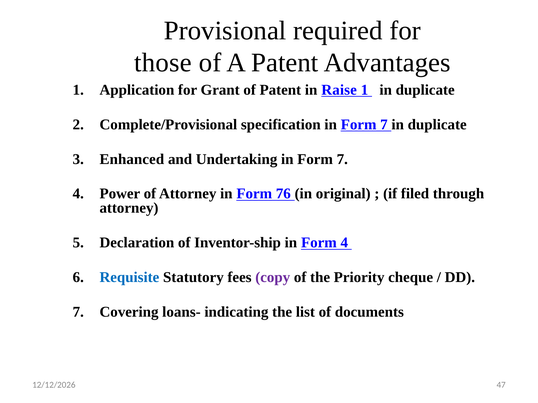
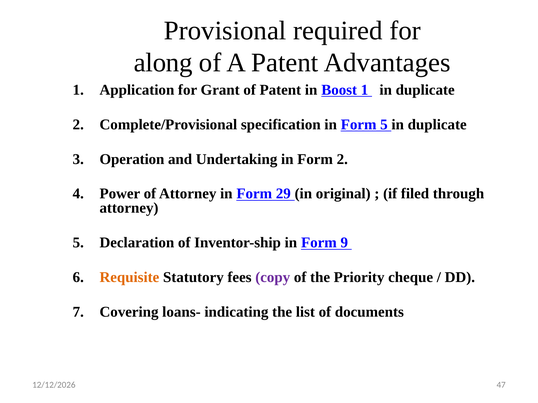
those: those -> along
Raise: Raise -> Boost
specification in Form 7: 7 -> 5
Enhanced: Enhanced -> Operation
Undertaking in Form 7: 7 -> 2
76: 76 -> 29
Form 4: 4 -> 9
Requisite colour: blue -> orange
